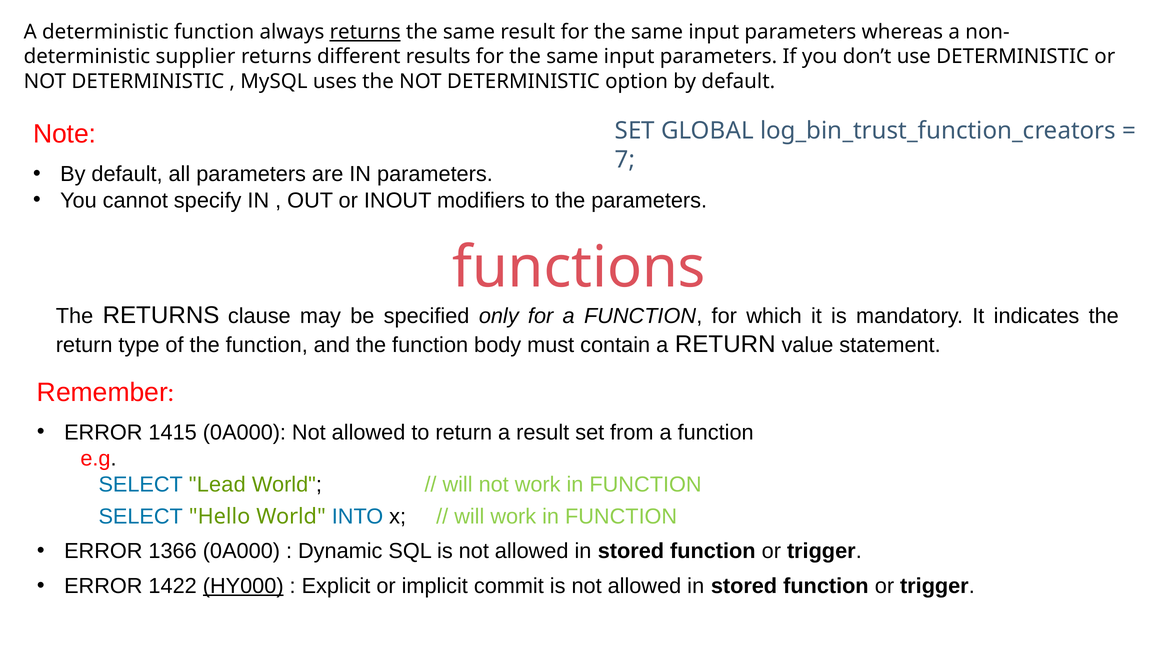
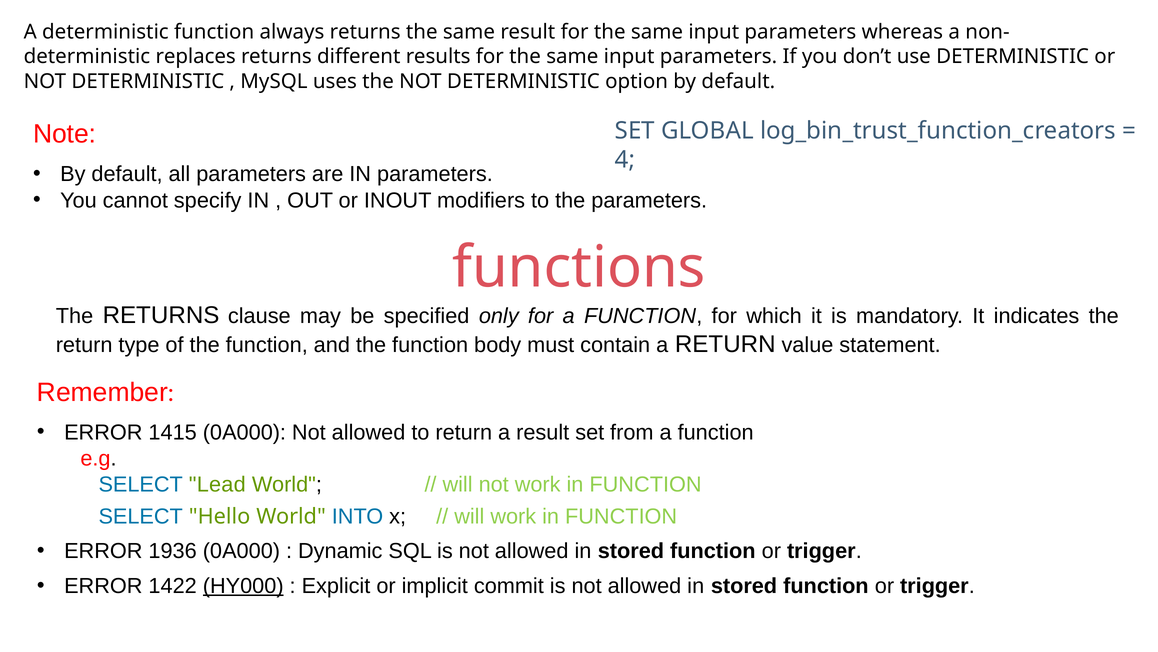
returns at (365, 32) underline: present -> none
supplier: supplier -> replaces
7: 7 -> 4
1366: 1366 -> 1936
